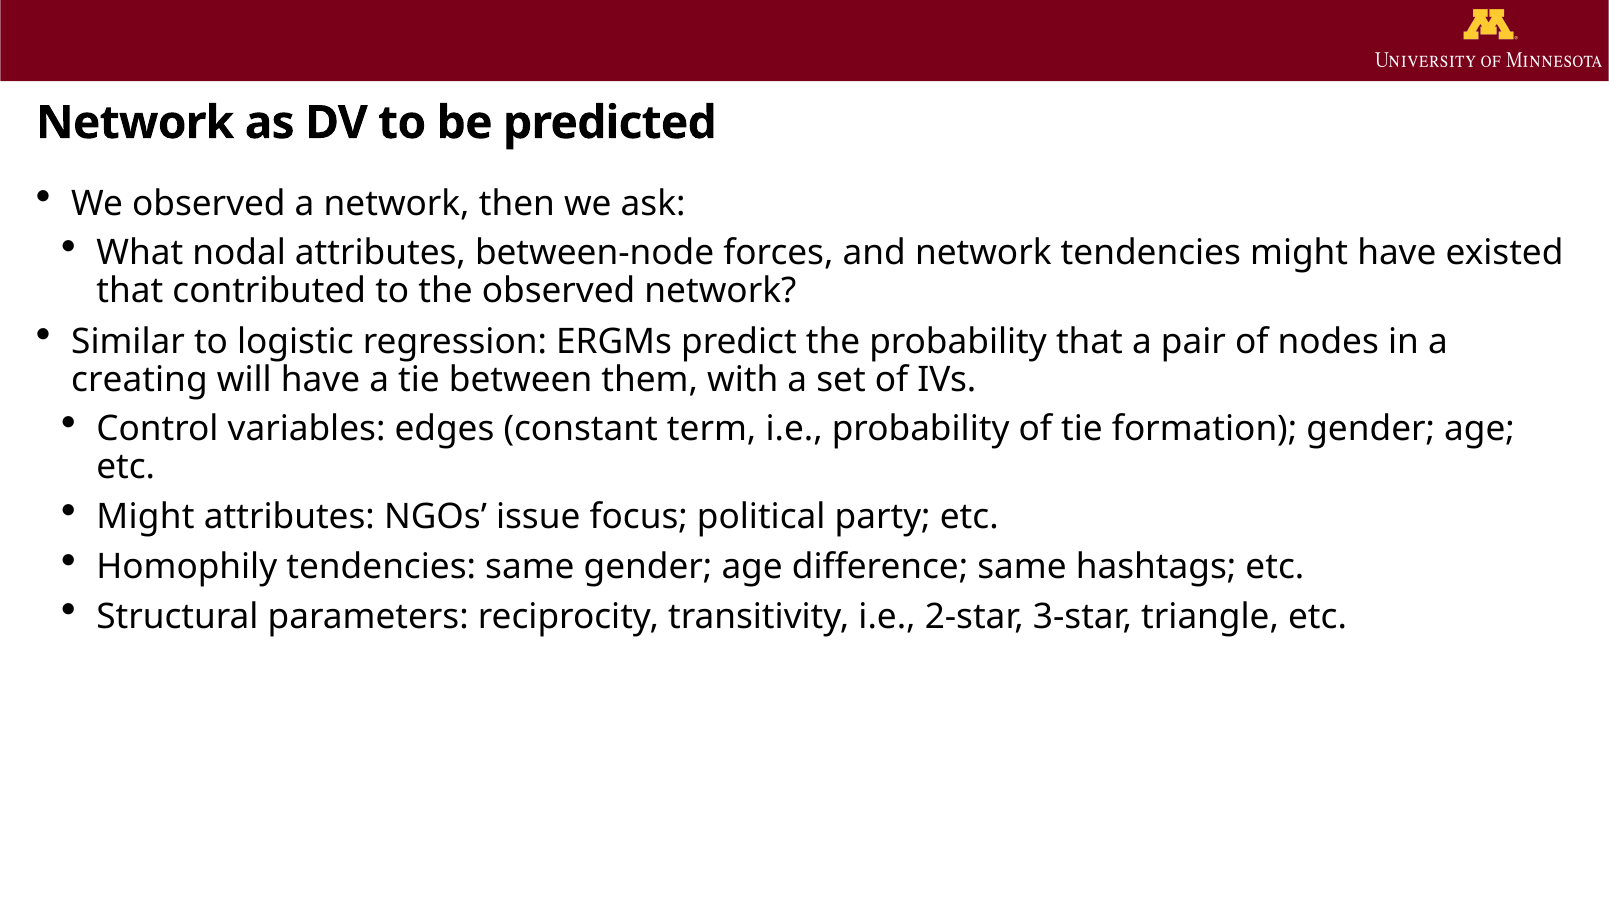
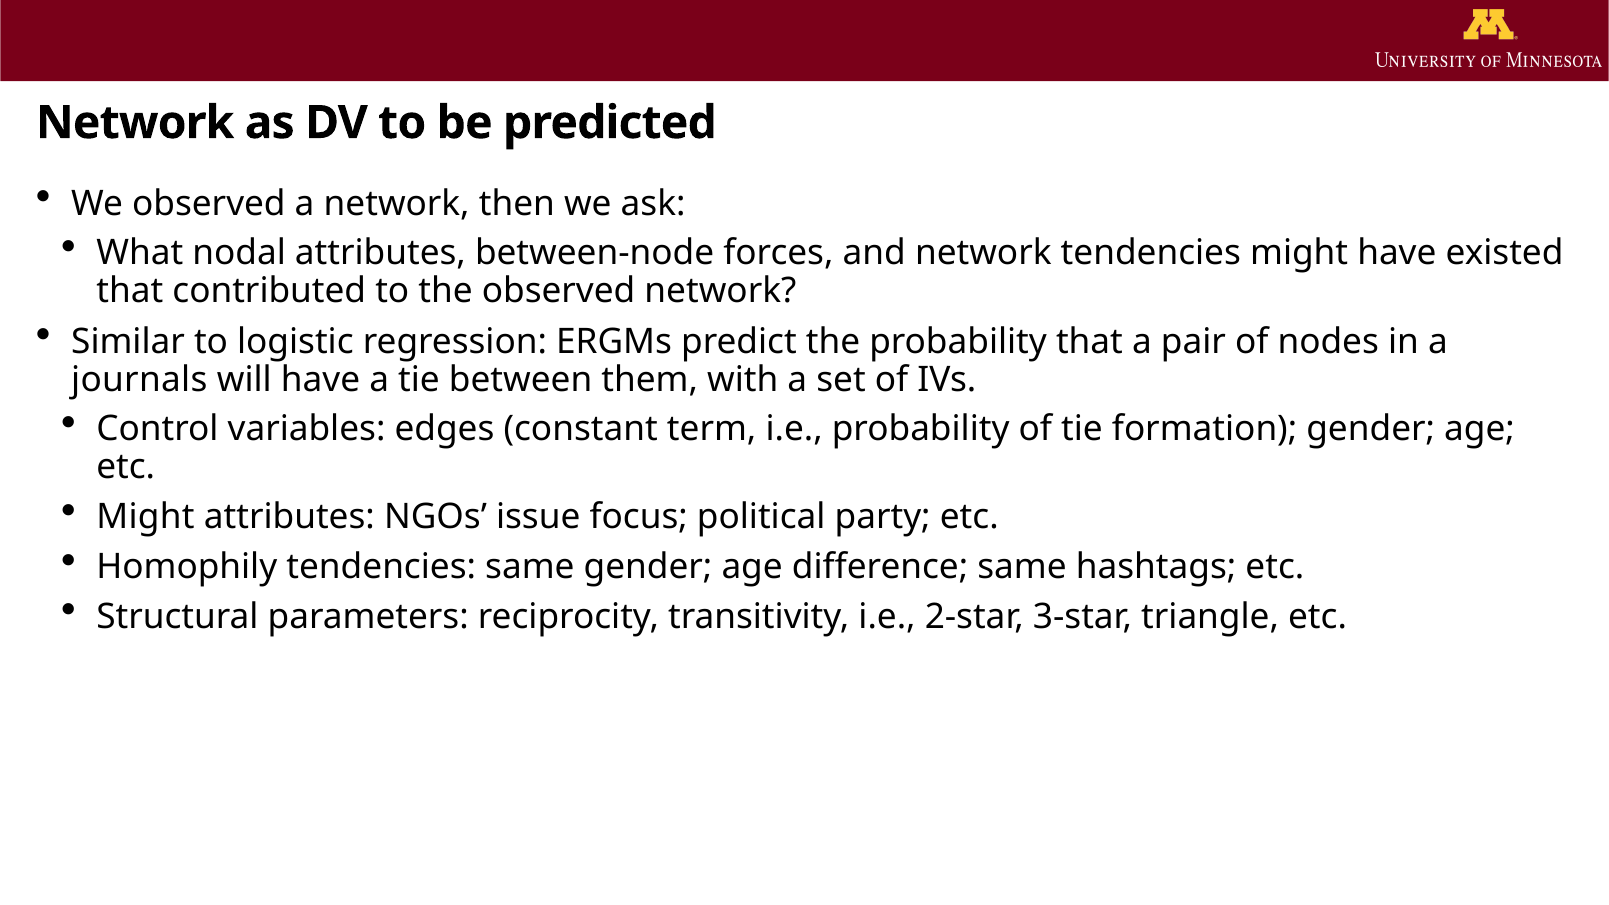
creating: creating -> journals
